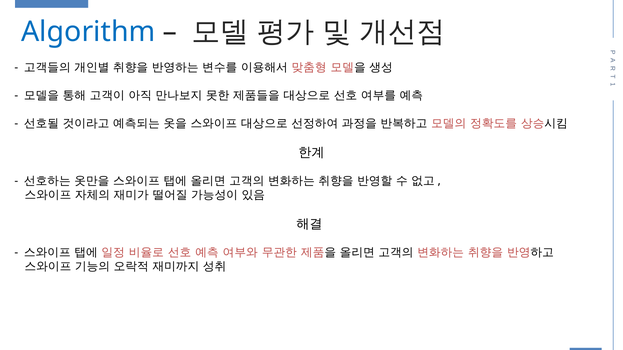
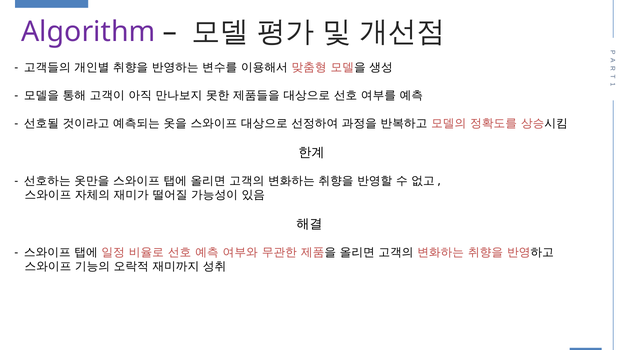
Algorithm colour: blue -> purple
